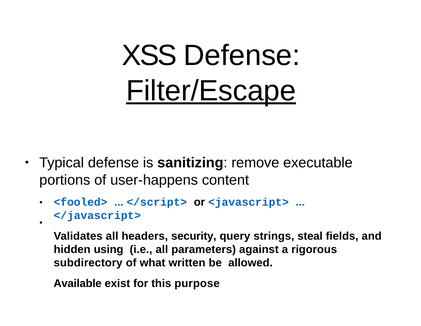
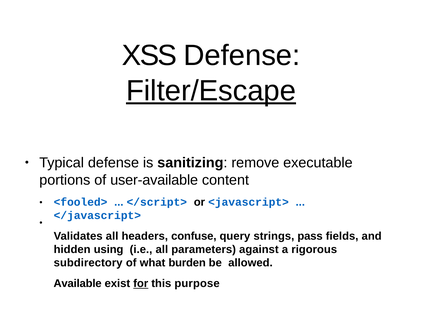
user-happens: user-happens -> user-available
security: security -> confuse
steal: steal -> pass
written: written -> burden
for underline: none -> present
